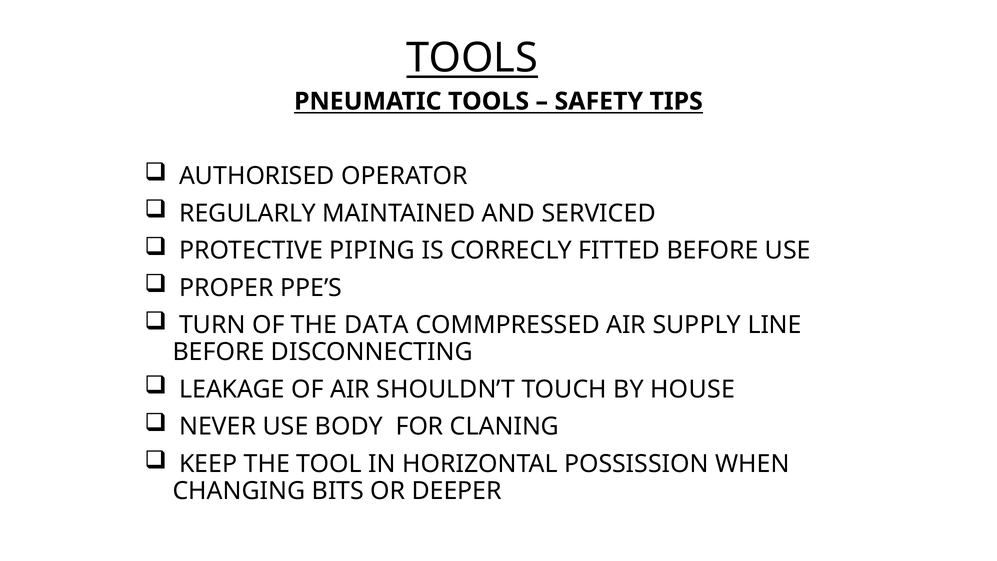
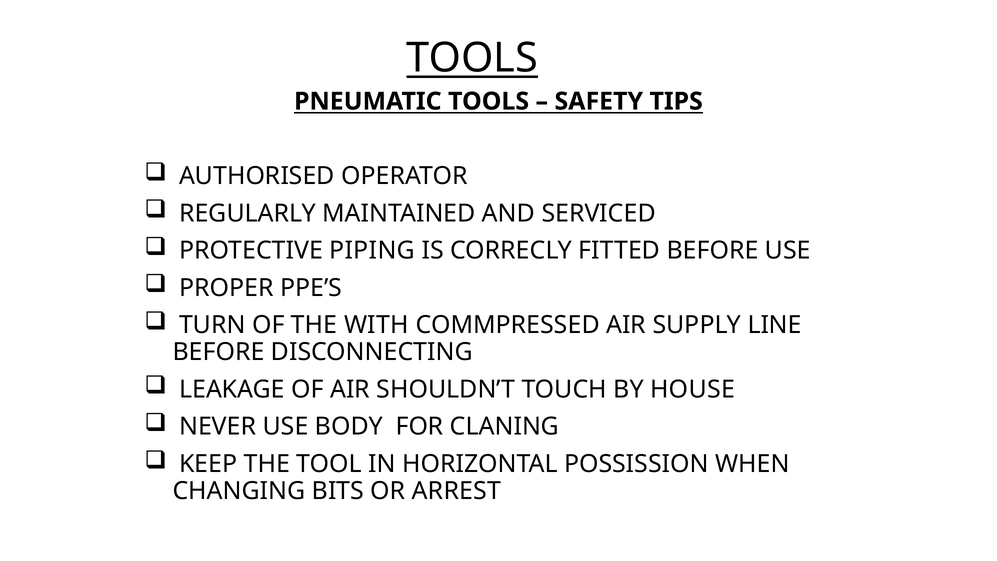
DATA: DATA -> WITH
DEEPER: DEEPER -> ARREST
